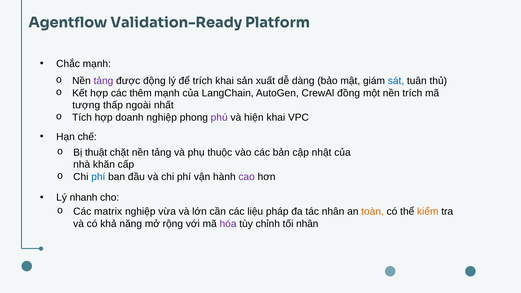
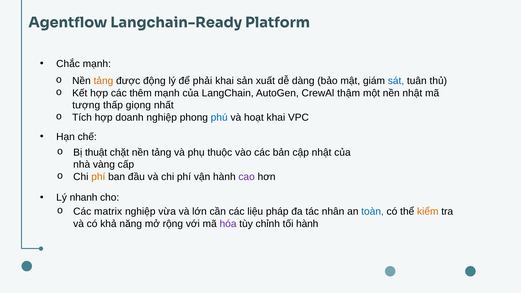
Validation-Ready: Validation-Ready -> Langchain-Ready
tảng at (103, 81) colour: purple -> orange
để trích: trích -> phải
đồng: đồng -> thậm
nền trích: trích -> nhật
ngoài: ngoài -> giọng
phú colour: purple -> blue
hiện: hiện -> hoạt
khăn: khăn -> vàng
phí at (98, 177) colour: blue -> orange
toàn colour: orange -> blue
tối nhân: nhân -> hành
